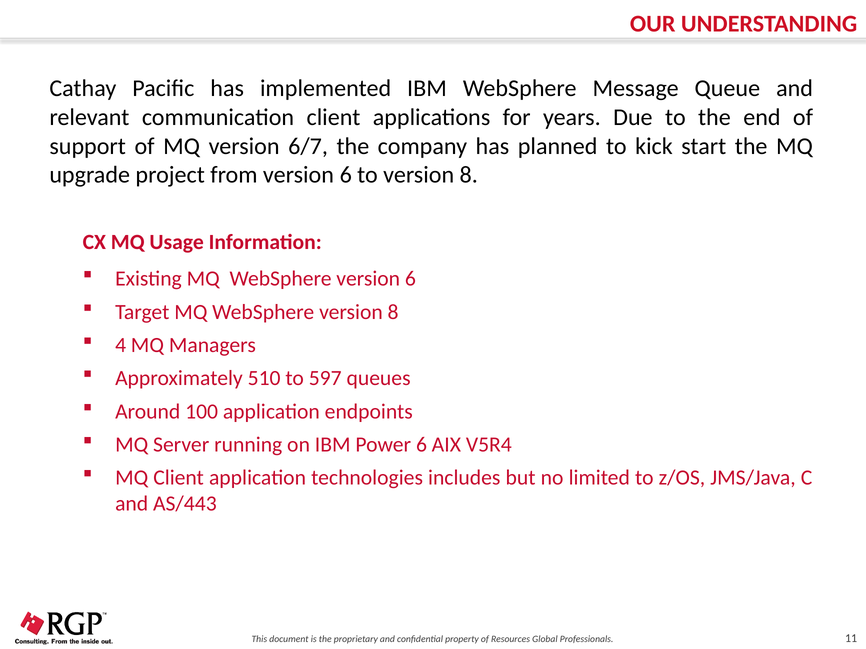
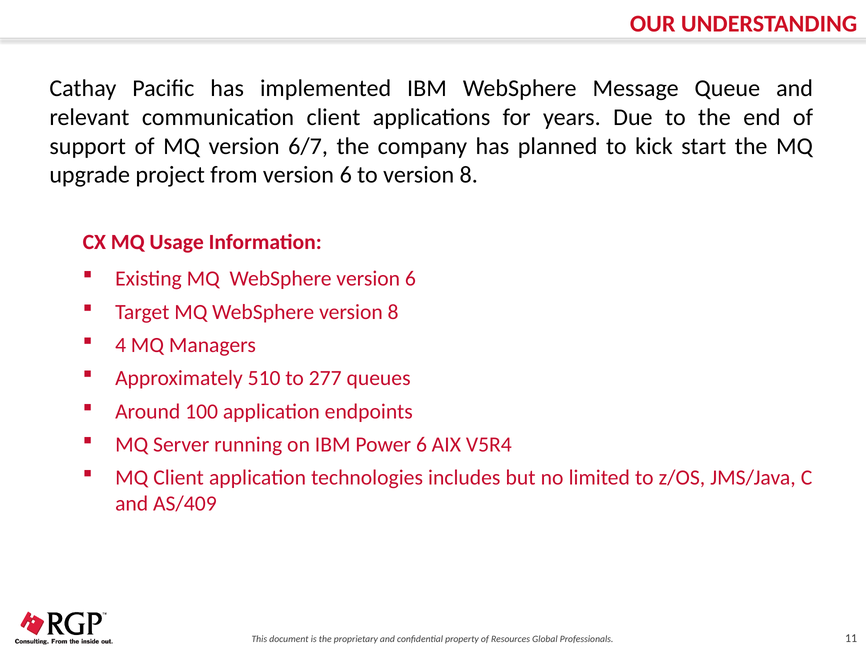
597: 597 -> 277
AS/443: AS/443 -> AS/409
